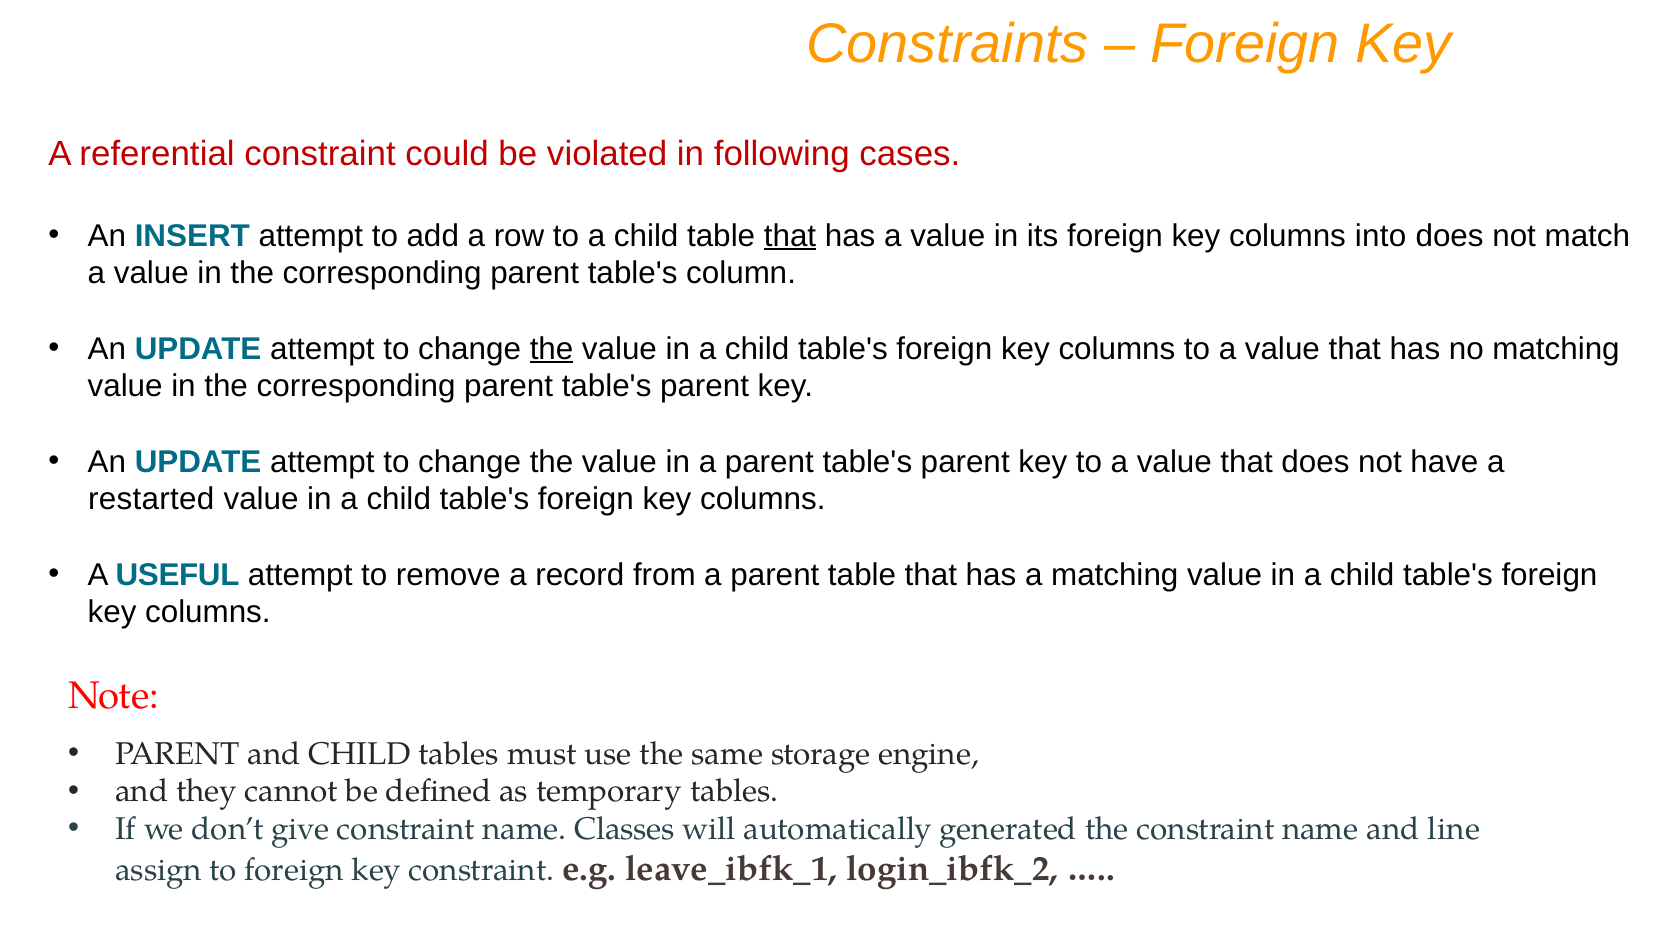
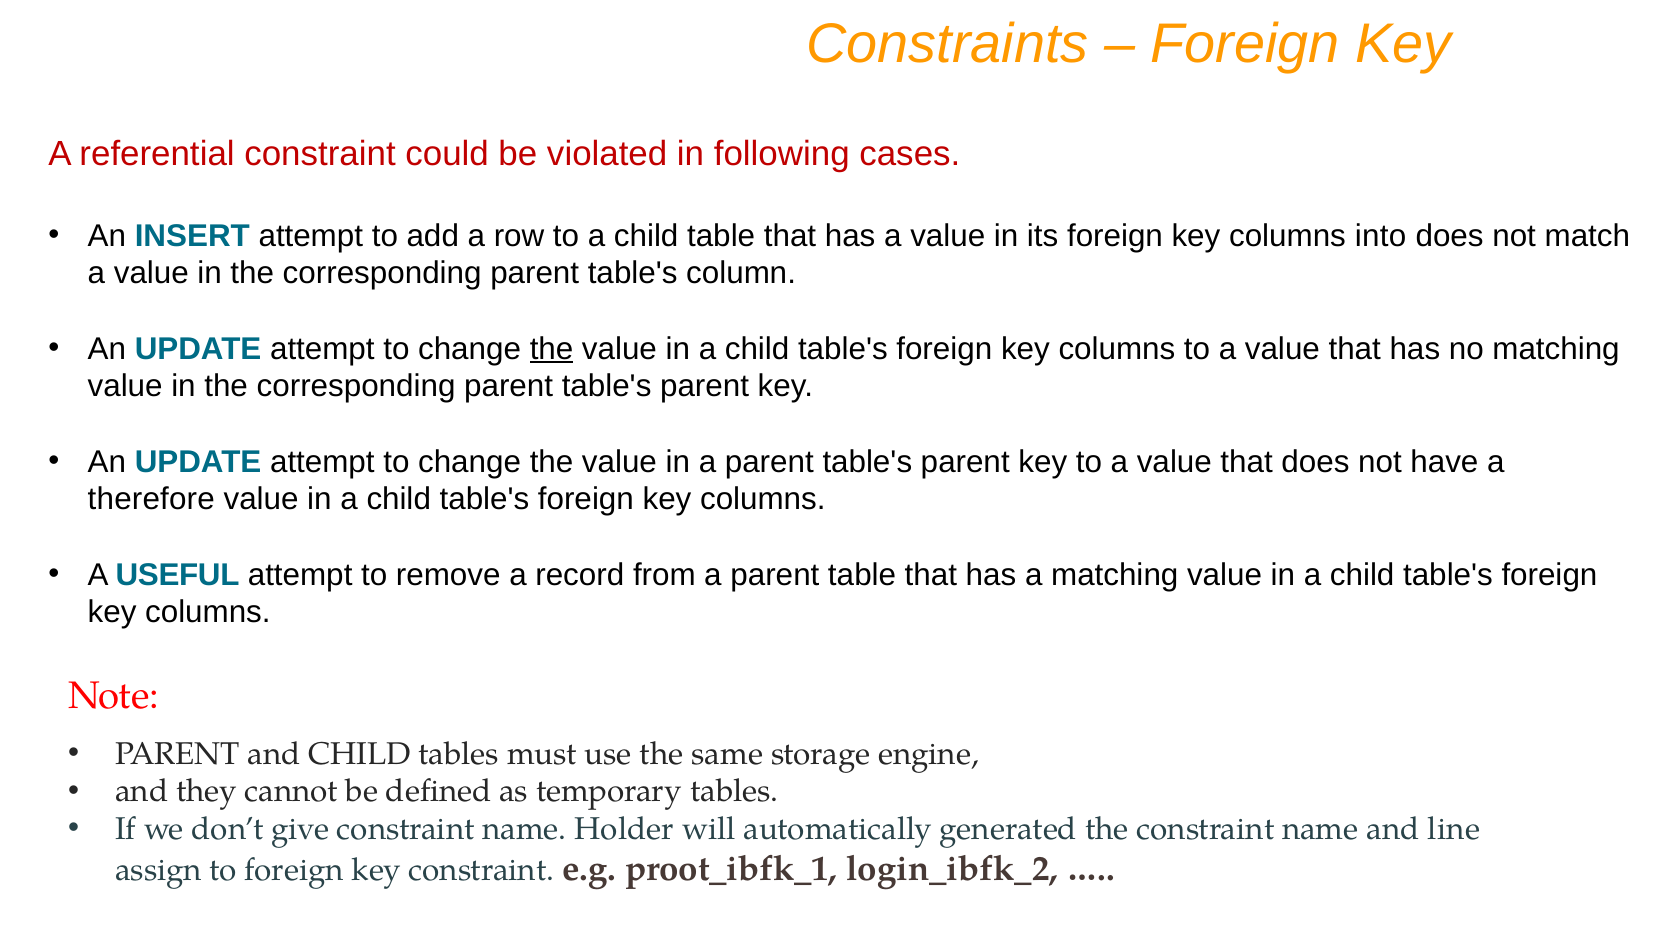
that at (790, 236) underline: present -> none
restarted: restarted -> therefore
Classes: Classes -> Holder
leave_ibfk_1: leave_ibfk_1 -> proot_ibfk_1
